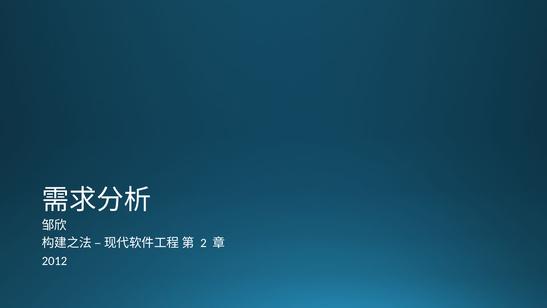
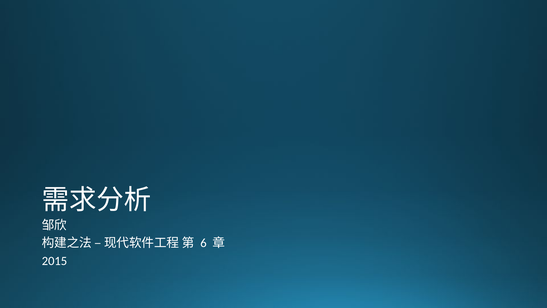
2: 2 -> 6
2012: 2012 -> 2015
